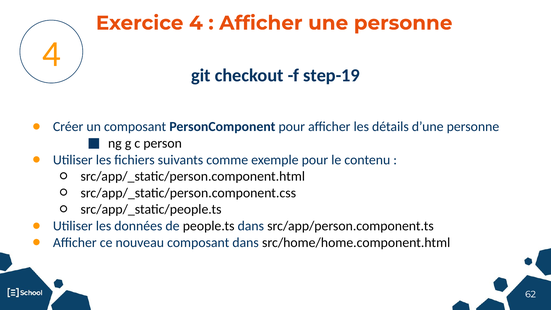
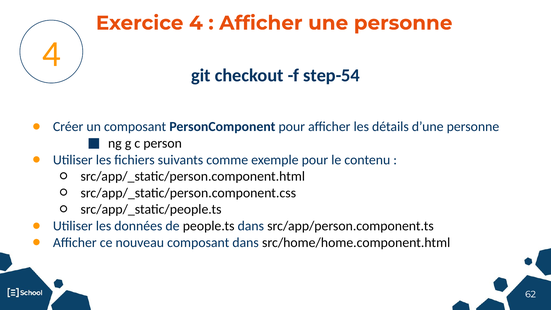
step-19: step-19 -> step-54
